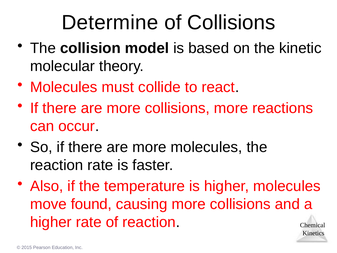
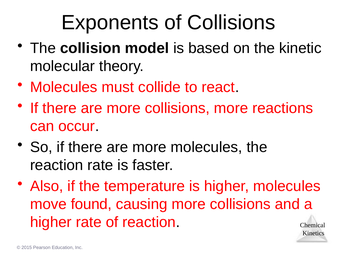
Determine: Determine -> Exponents
